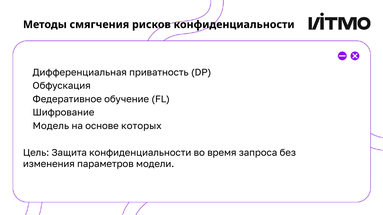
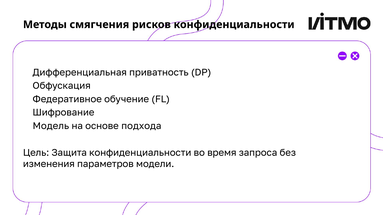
которых: которых -> подхода
